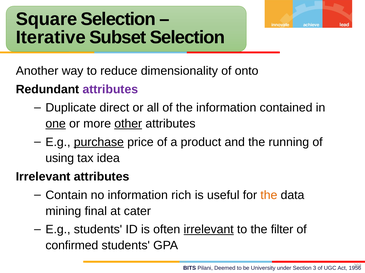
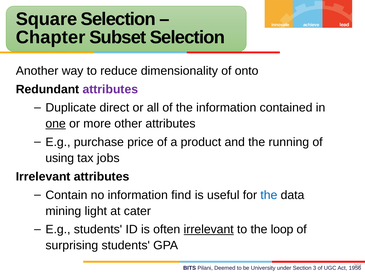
Iterative: Iterative -> Chapter
other underline: present -> none
purchase underline: present -> none
idea: idea -> jobs
rich: rich -> find
the at (269, 196) colour: orange -> blue
final: final -> light
filter: filter -> loop
confirmed: confirmed -> surprising
